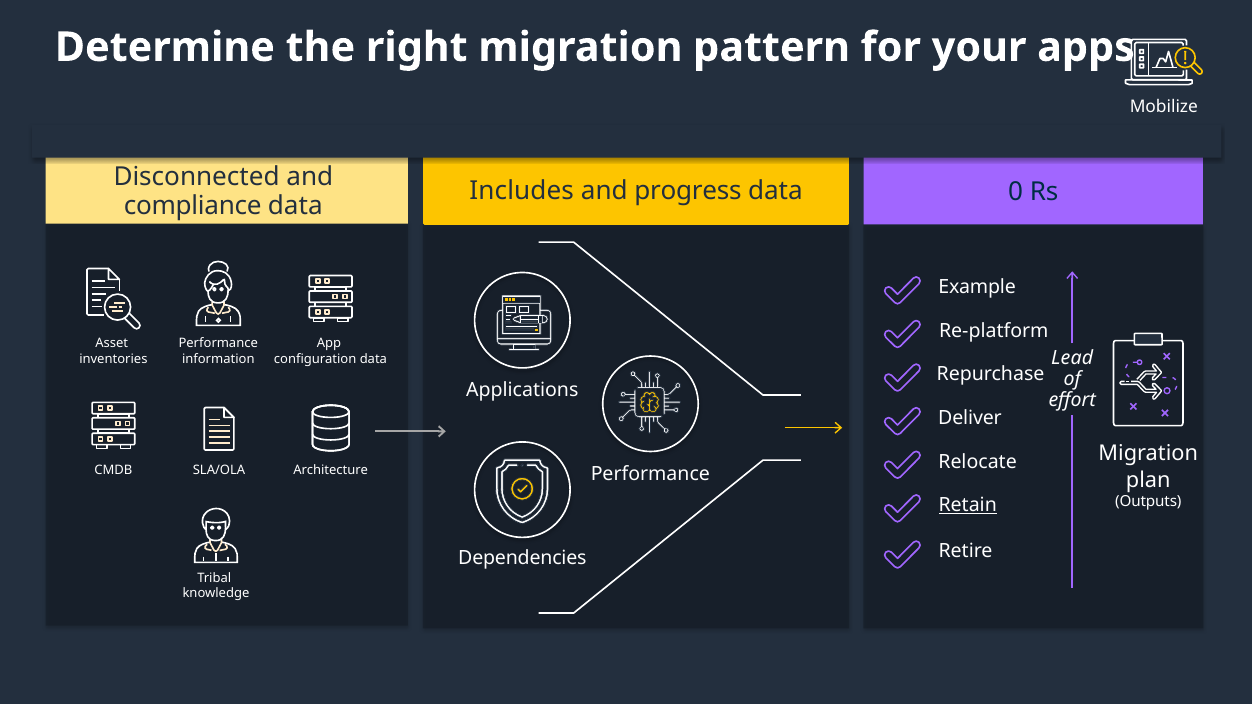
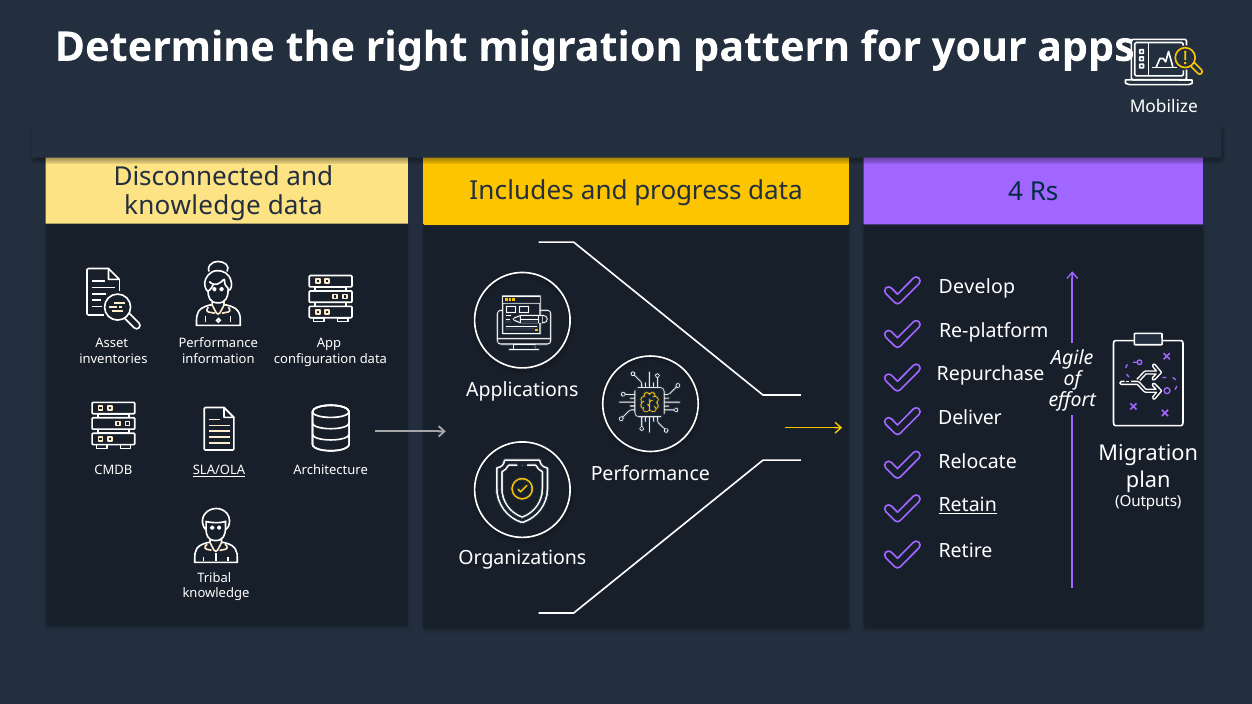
0: 0 -> 4
compliance at (193, 205): compliance -> knowledge
Example: Example -> Develop
Lead: Lead -> Agile
SLA/OLA underline: none -> present
Dependencies: Dependencies -> Organizations
